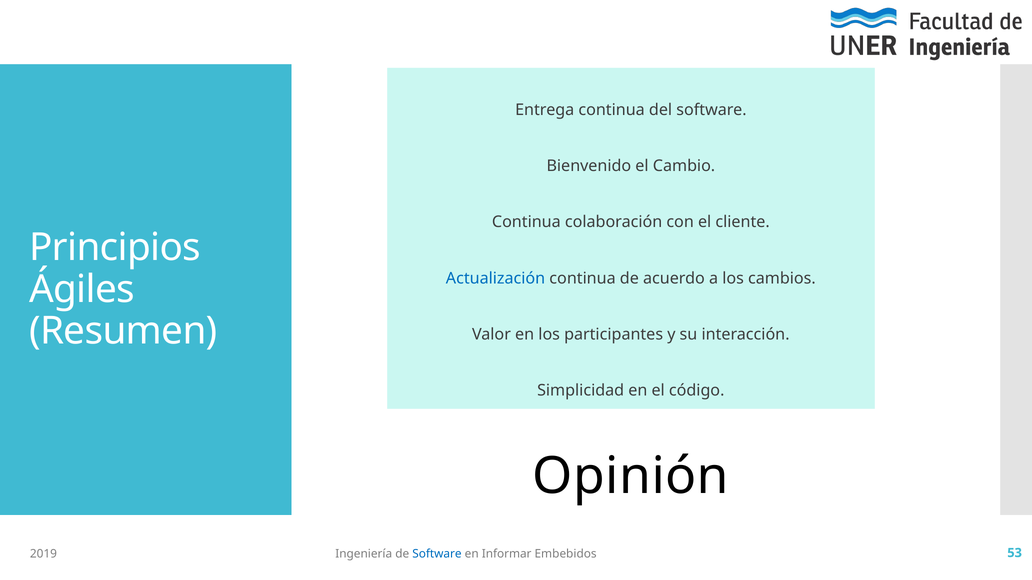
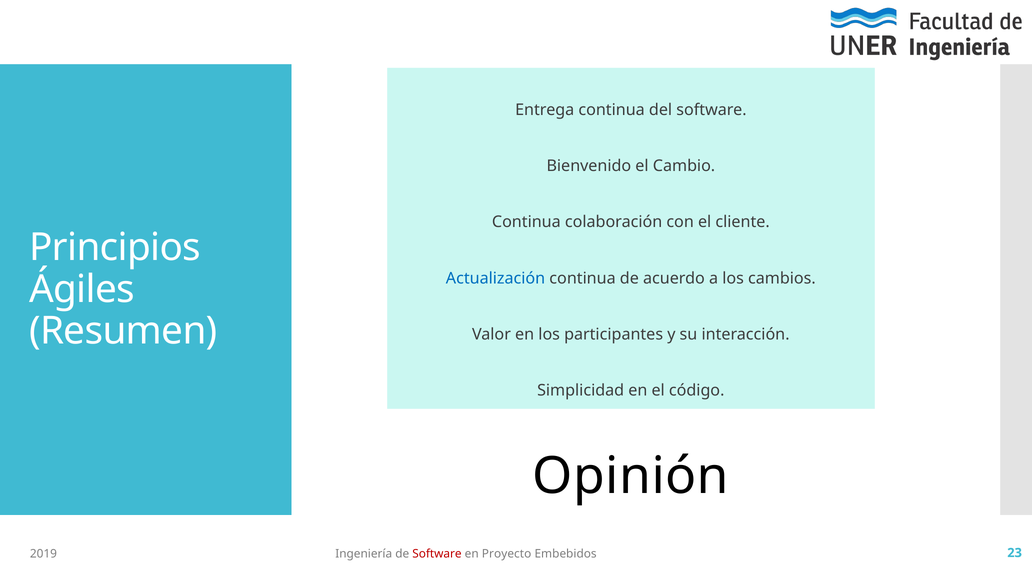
Software at (437, 554) colour: blue -> red
Informar: Informar -> Proyecto
53: 53 -> 23
